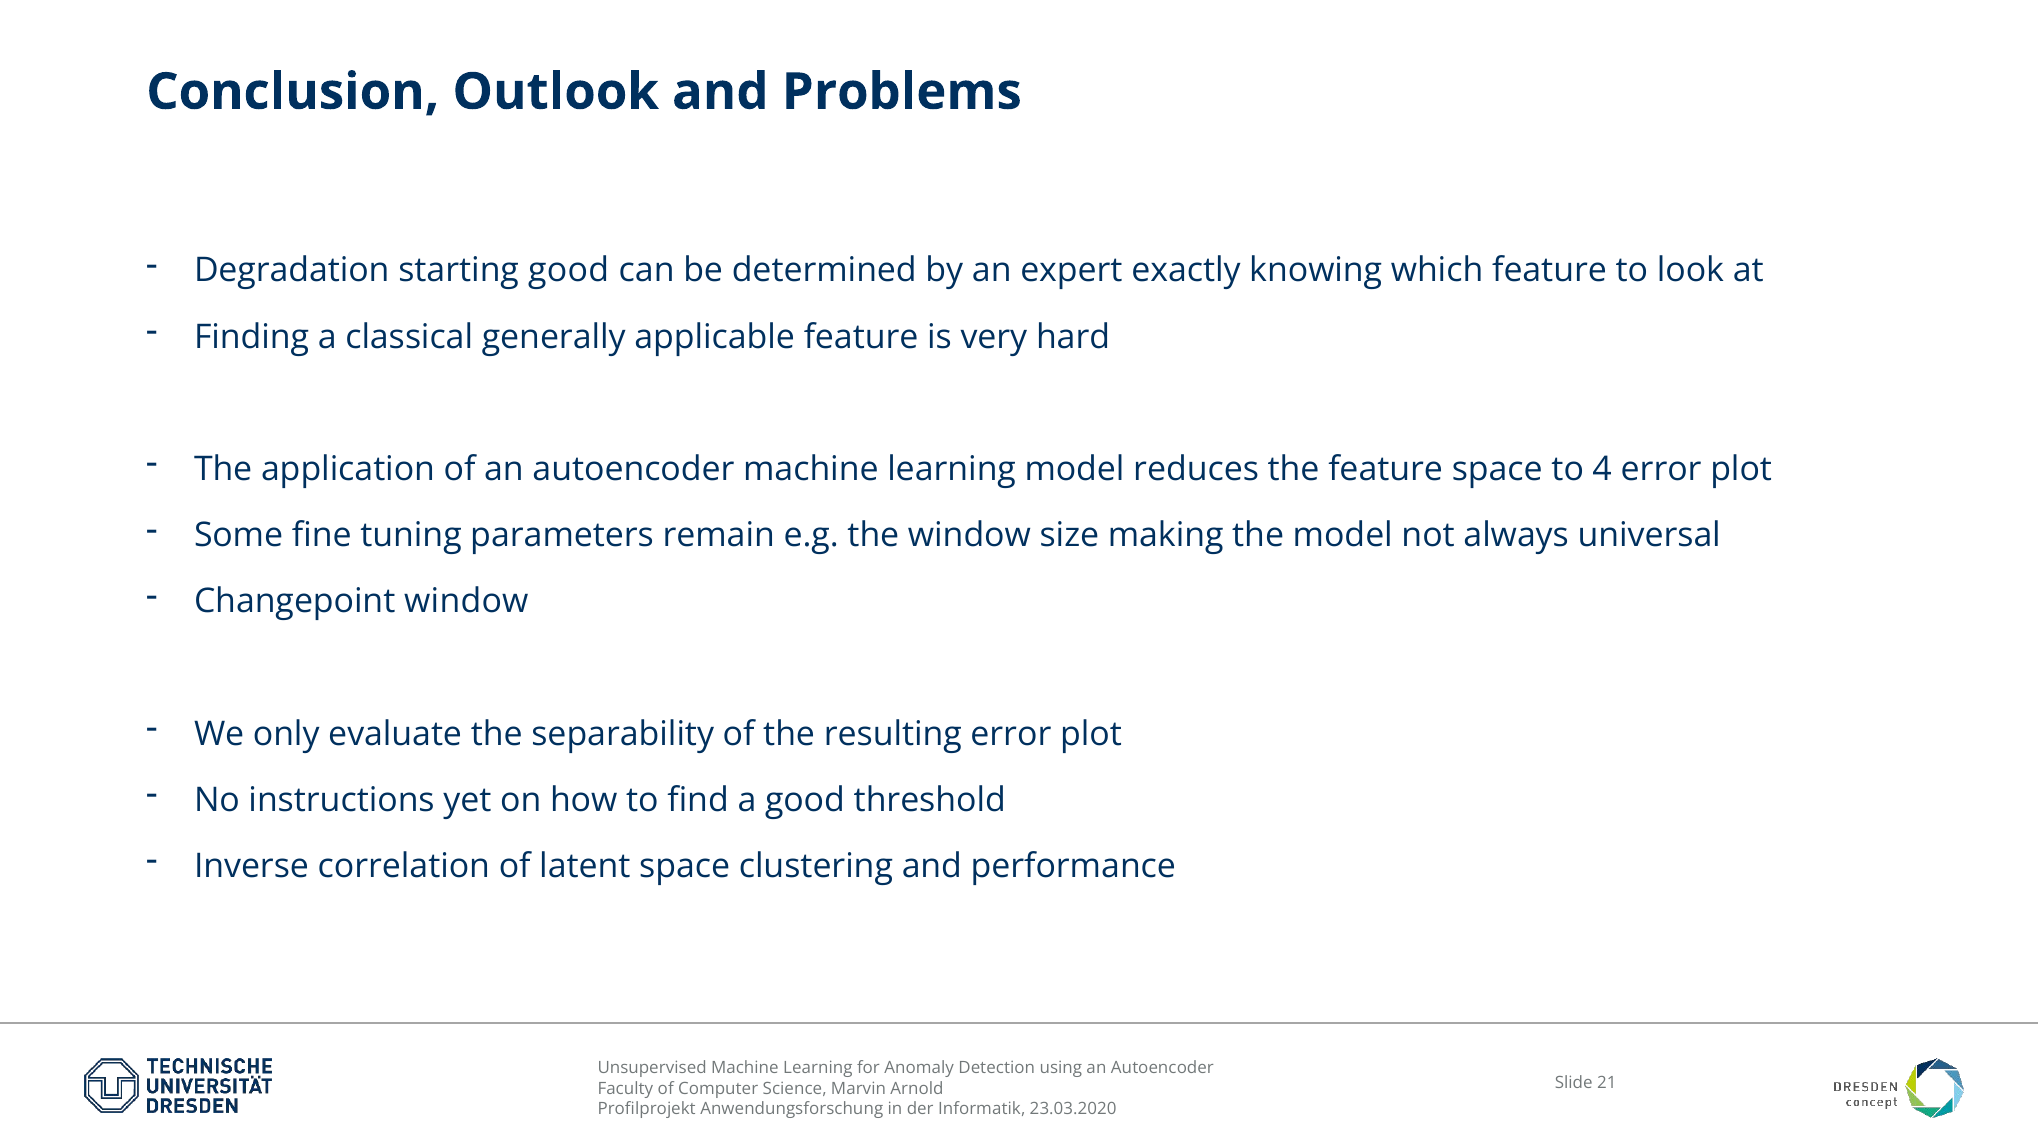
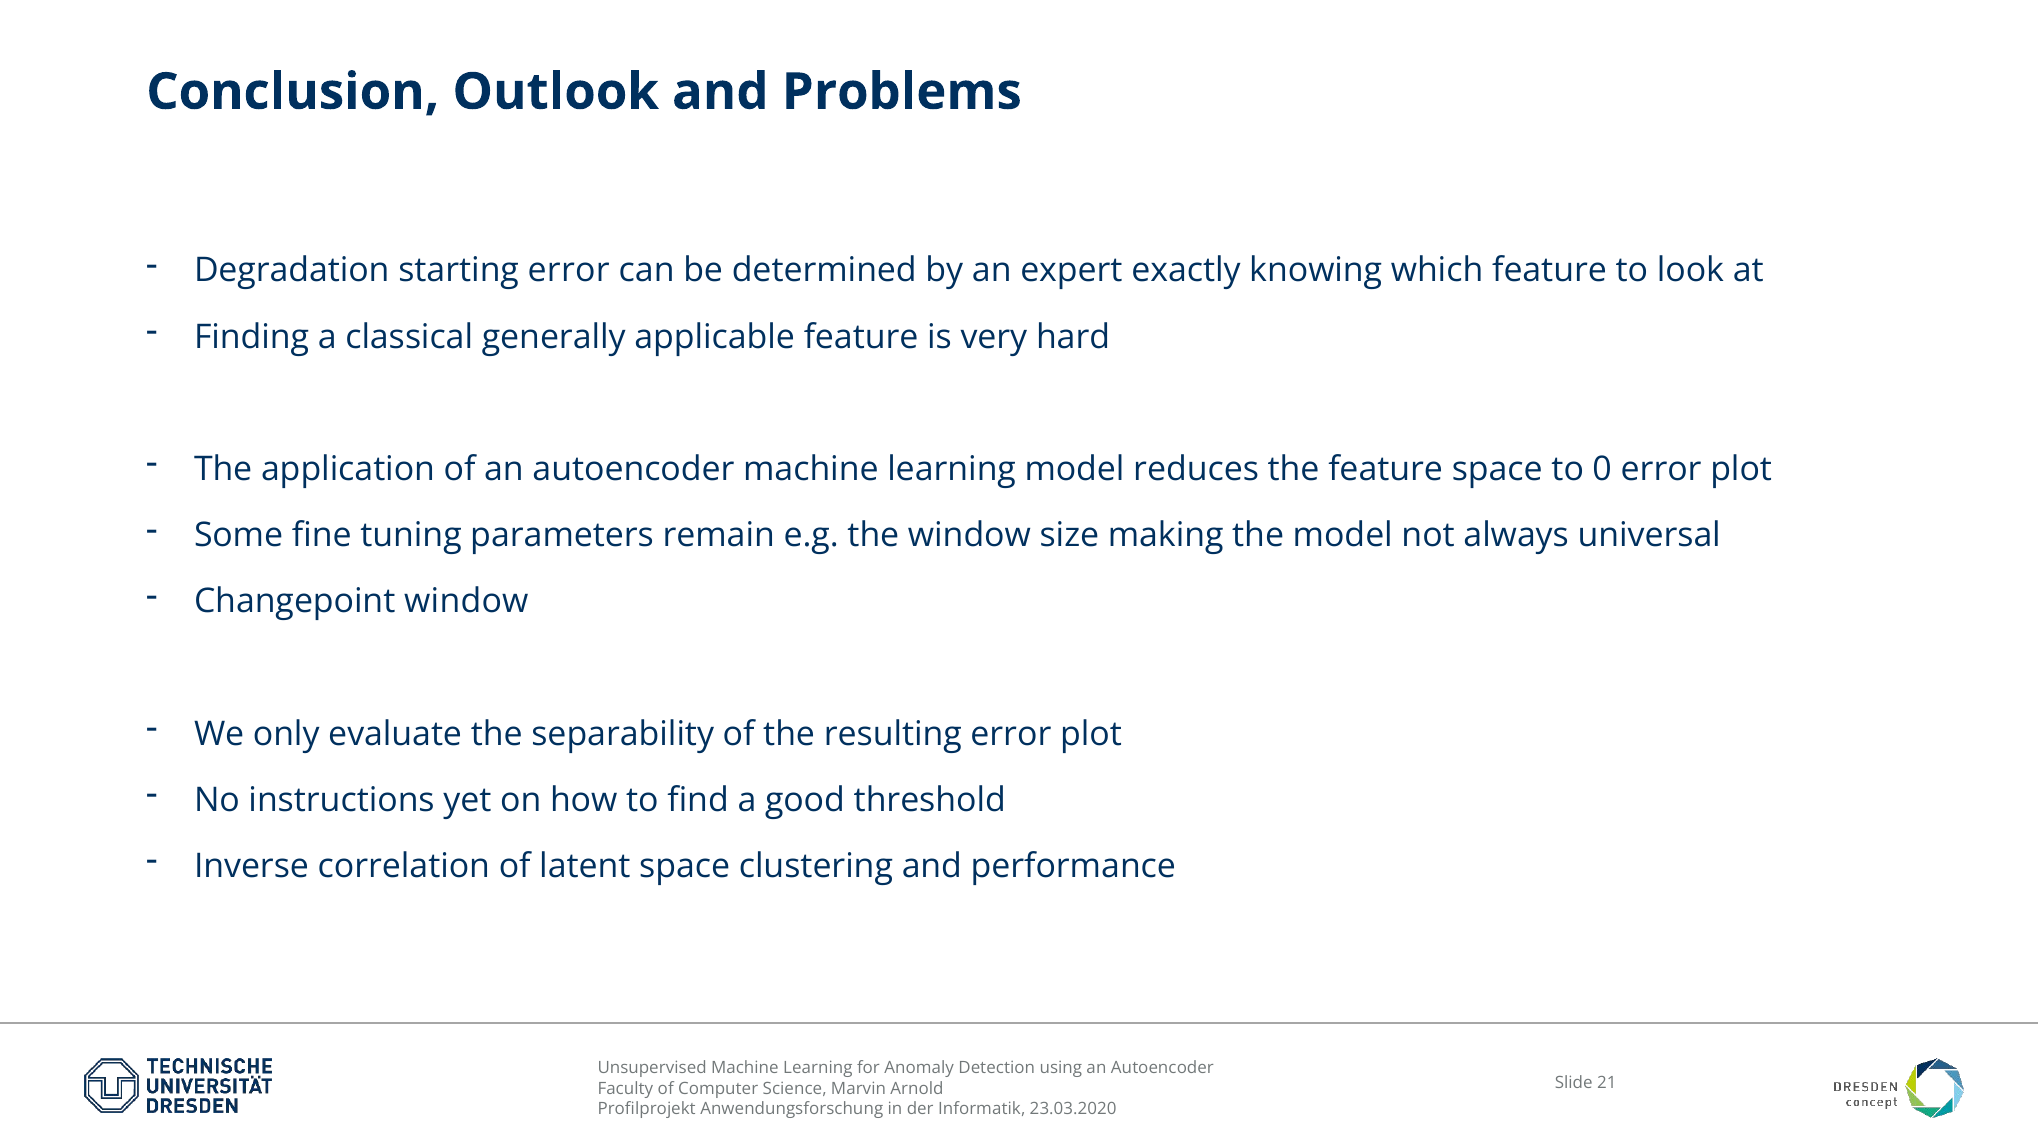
starting good: good -> error
4: 4 -> 0
